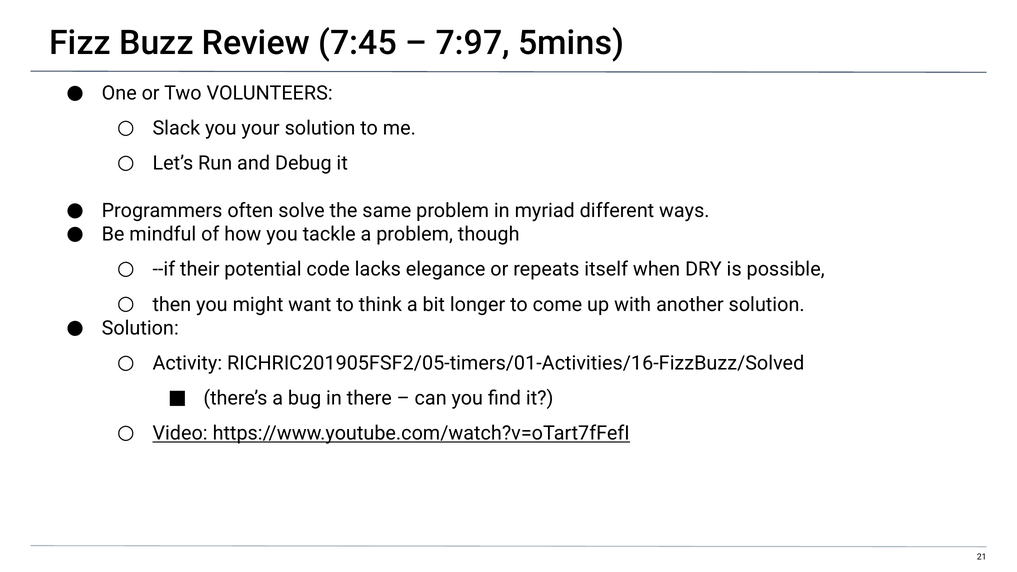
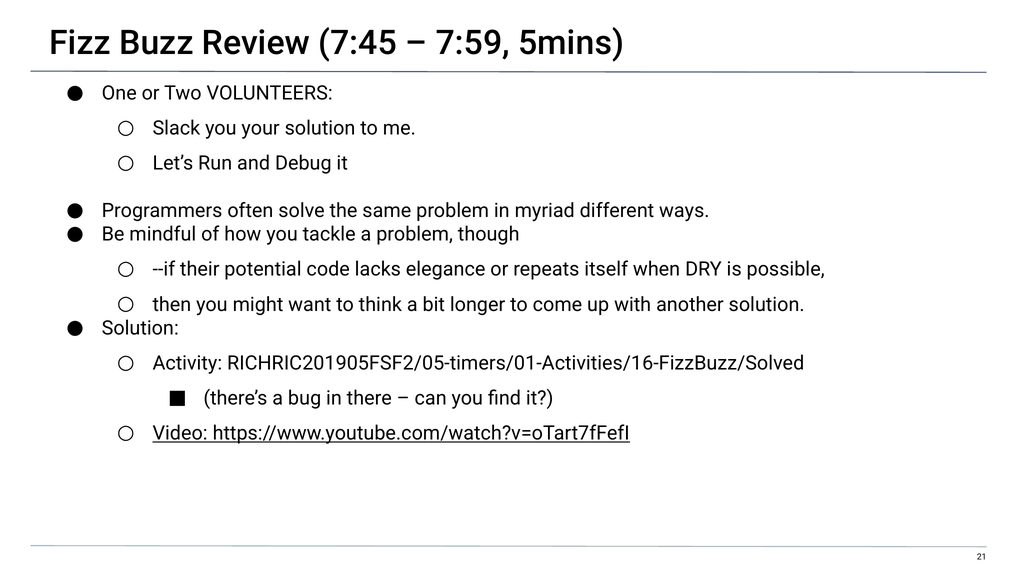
7:97: 7:97 -> 7:59
